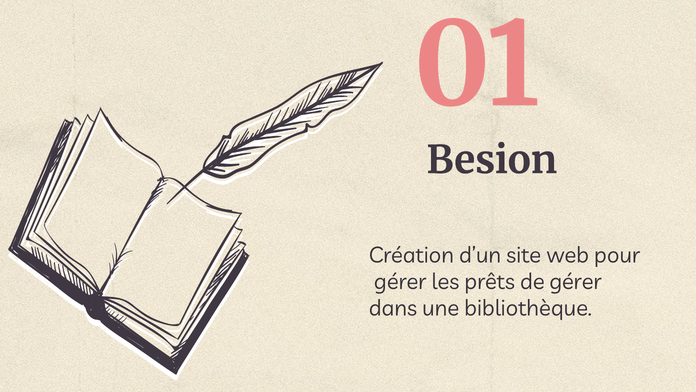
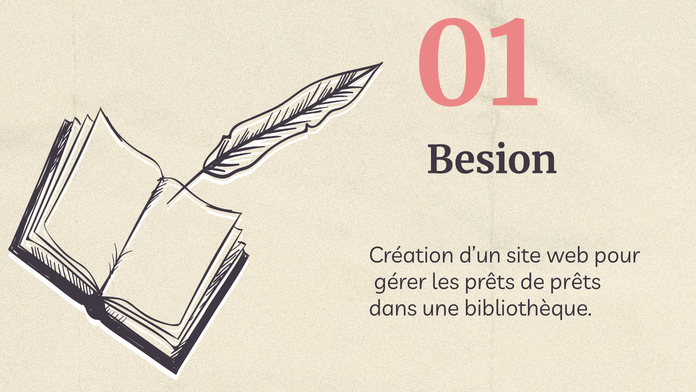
de gérer: gérer -> prêts
